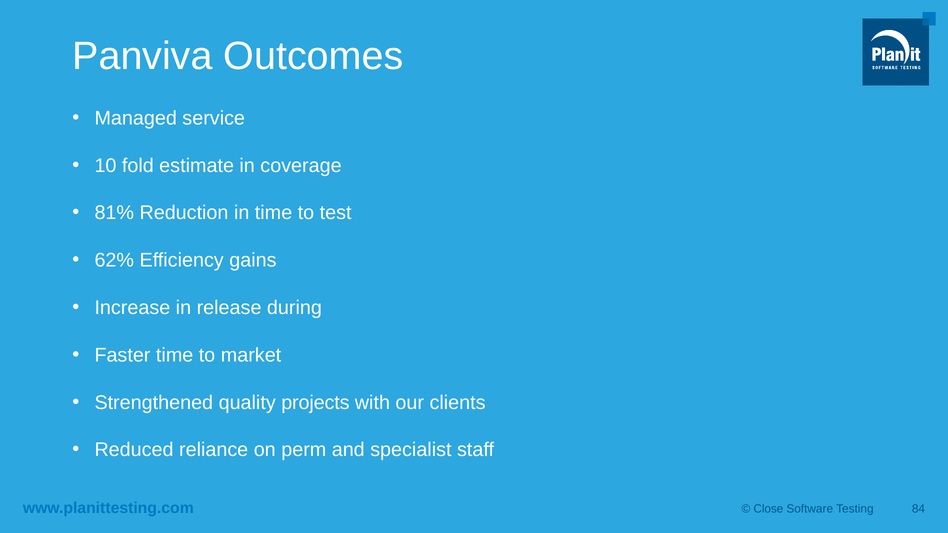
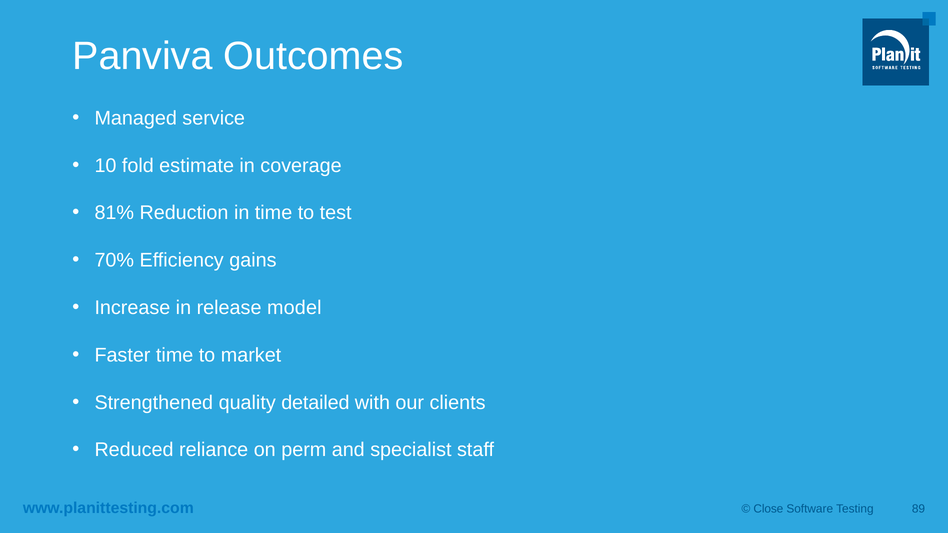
62%: 62% -> 70%
during: during -> model
projects: projects -> detailed
84: 84 -> 89
